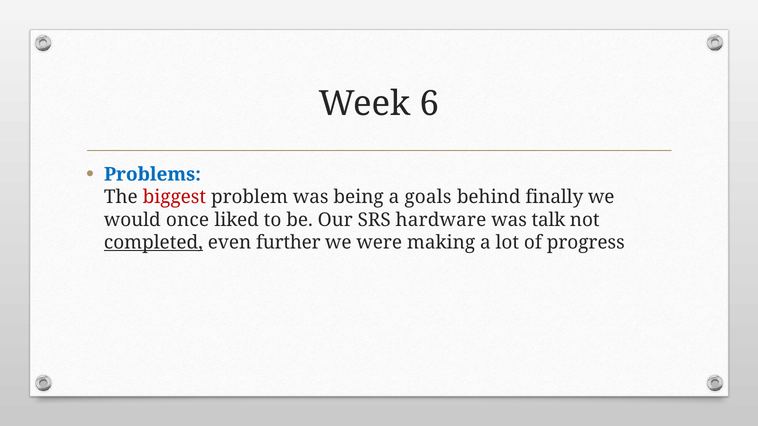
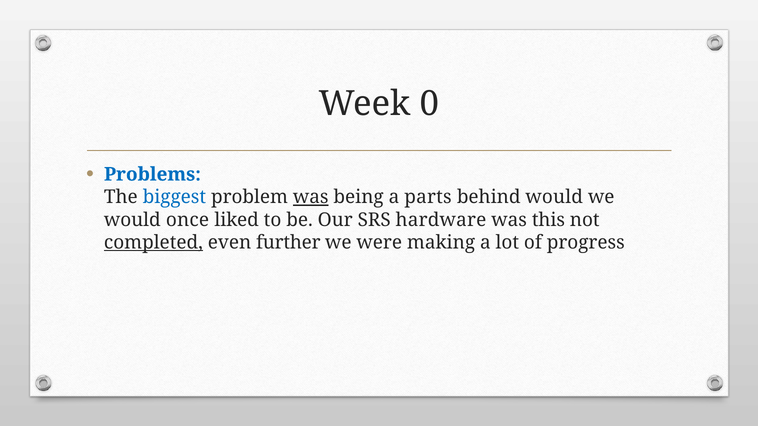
6: 6 -> 0
biggest colour: red -> blue
was at (311, 197) underline: none -> present
goals: goals -> parts
behind finally: finally -> would
talk: talk -> this
